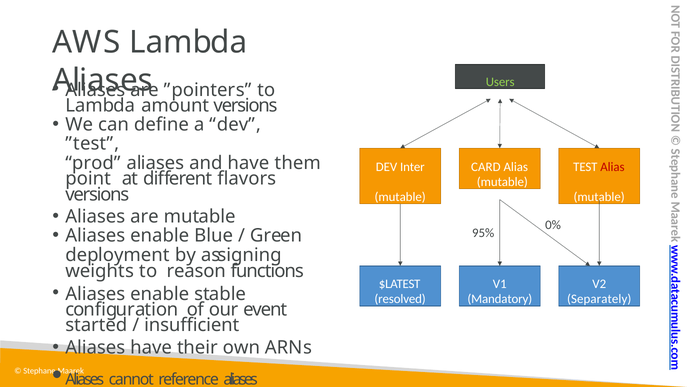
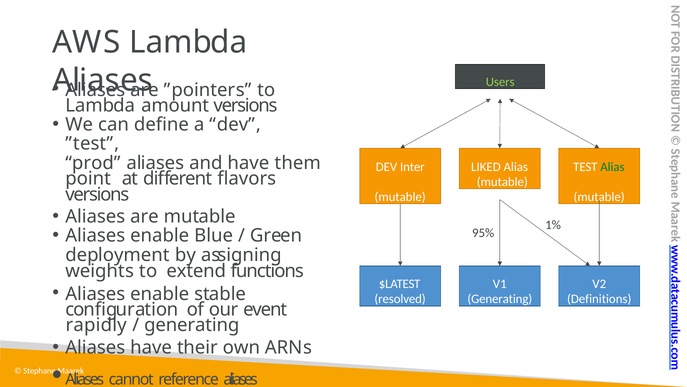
CARD: CARD -> LIKED
Alias at (612, 167) colour: red -> green
0%: 0% -> 1%
reason: reason -> extend
Mandatory at (500, 299): Mandatory -> Generating
Separately: Separately -> Definitions
started: started -> rapidly
insufficient at (192, 325): insufficient -> generating
